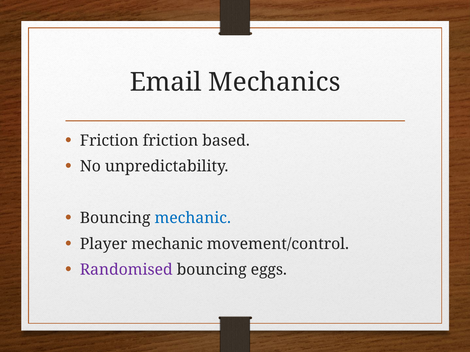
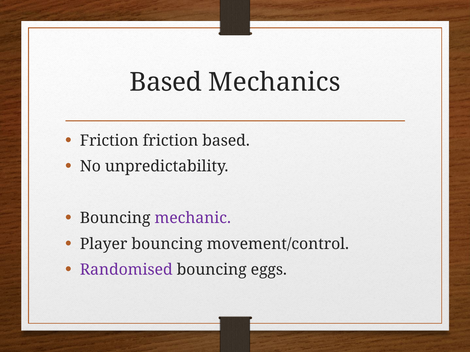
Email at (166, 82): Email -> Based
mechanic at (193, 218) colour: blue -> purple
Player mechanic: mechanic -> bouncing
